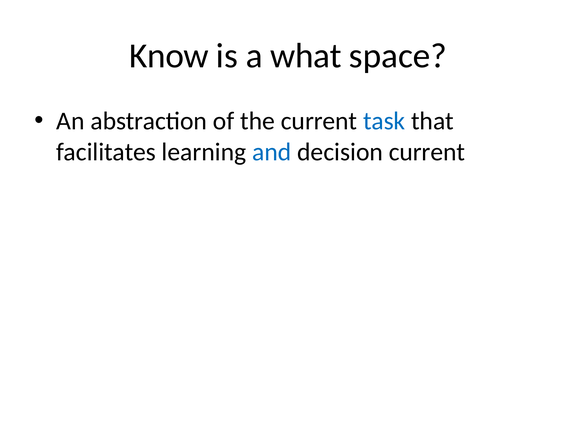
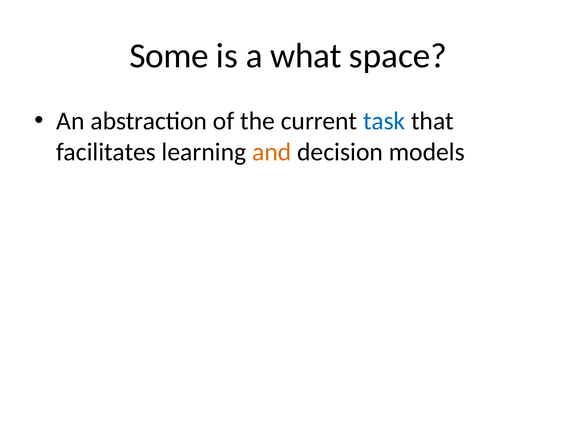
Know: Know -> Some
and colour: blue -> orange
decision current: current -> models
